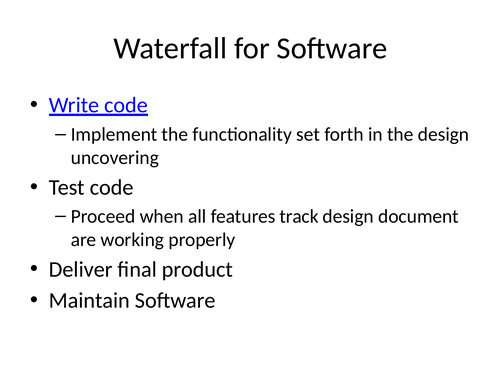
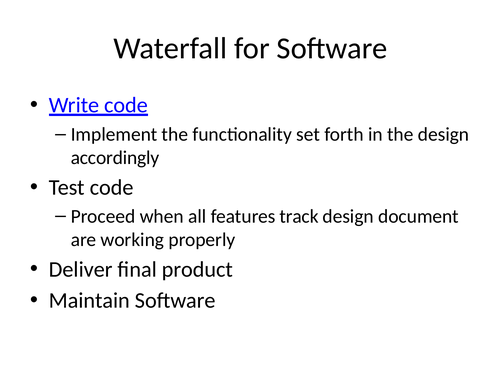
uncovering: uncovering -> accordingly
